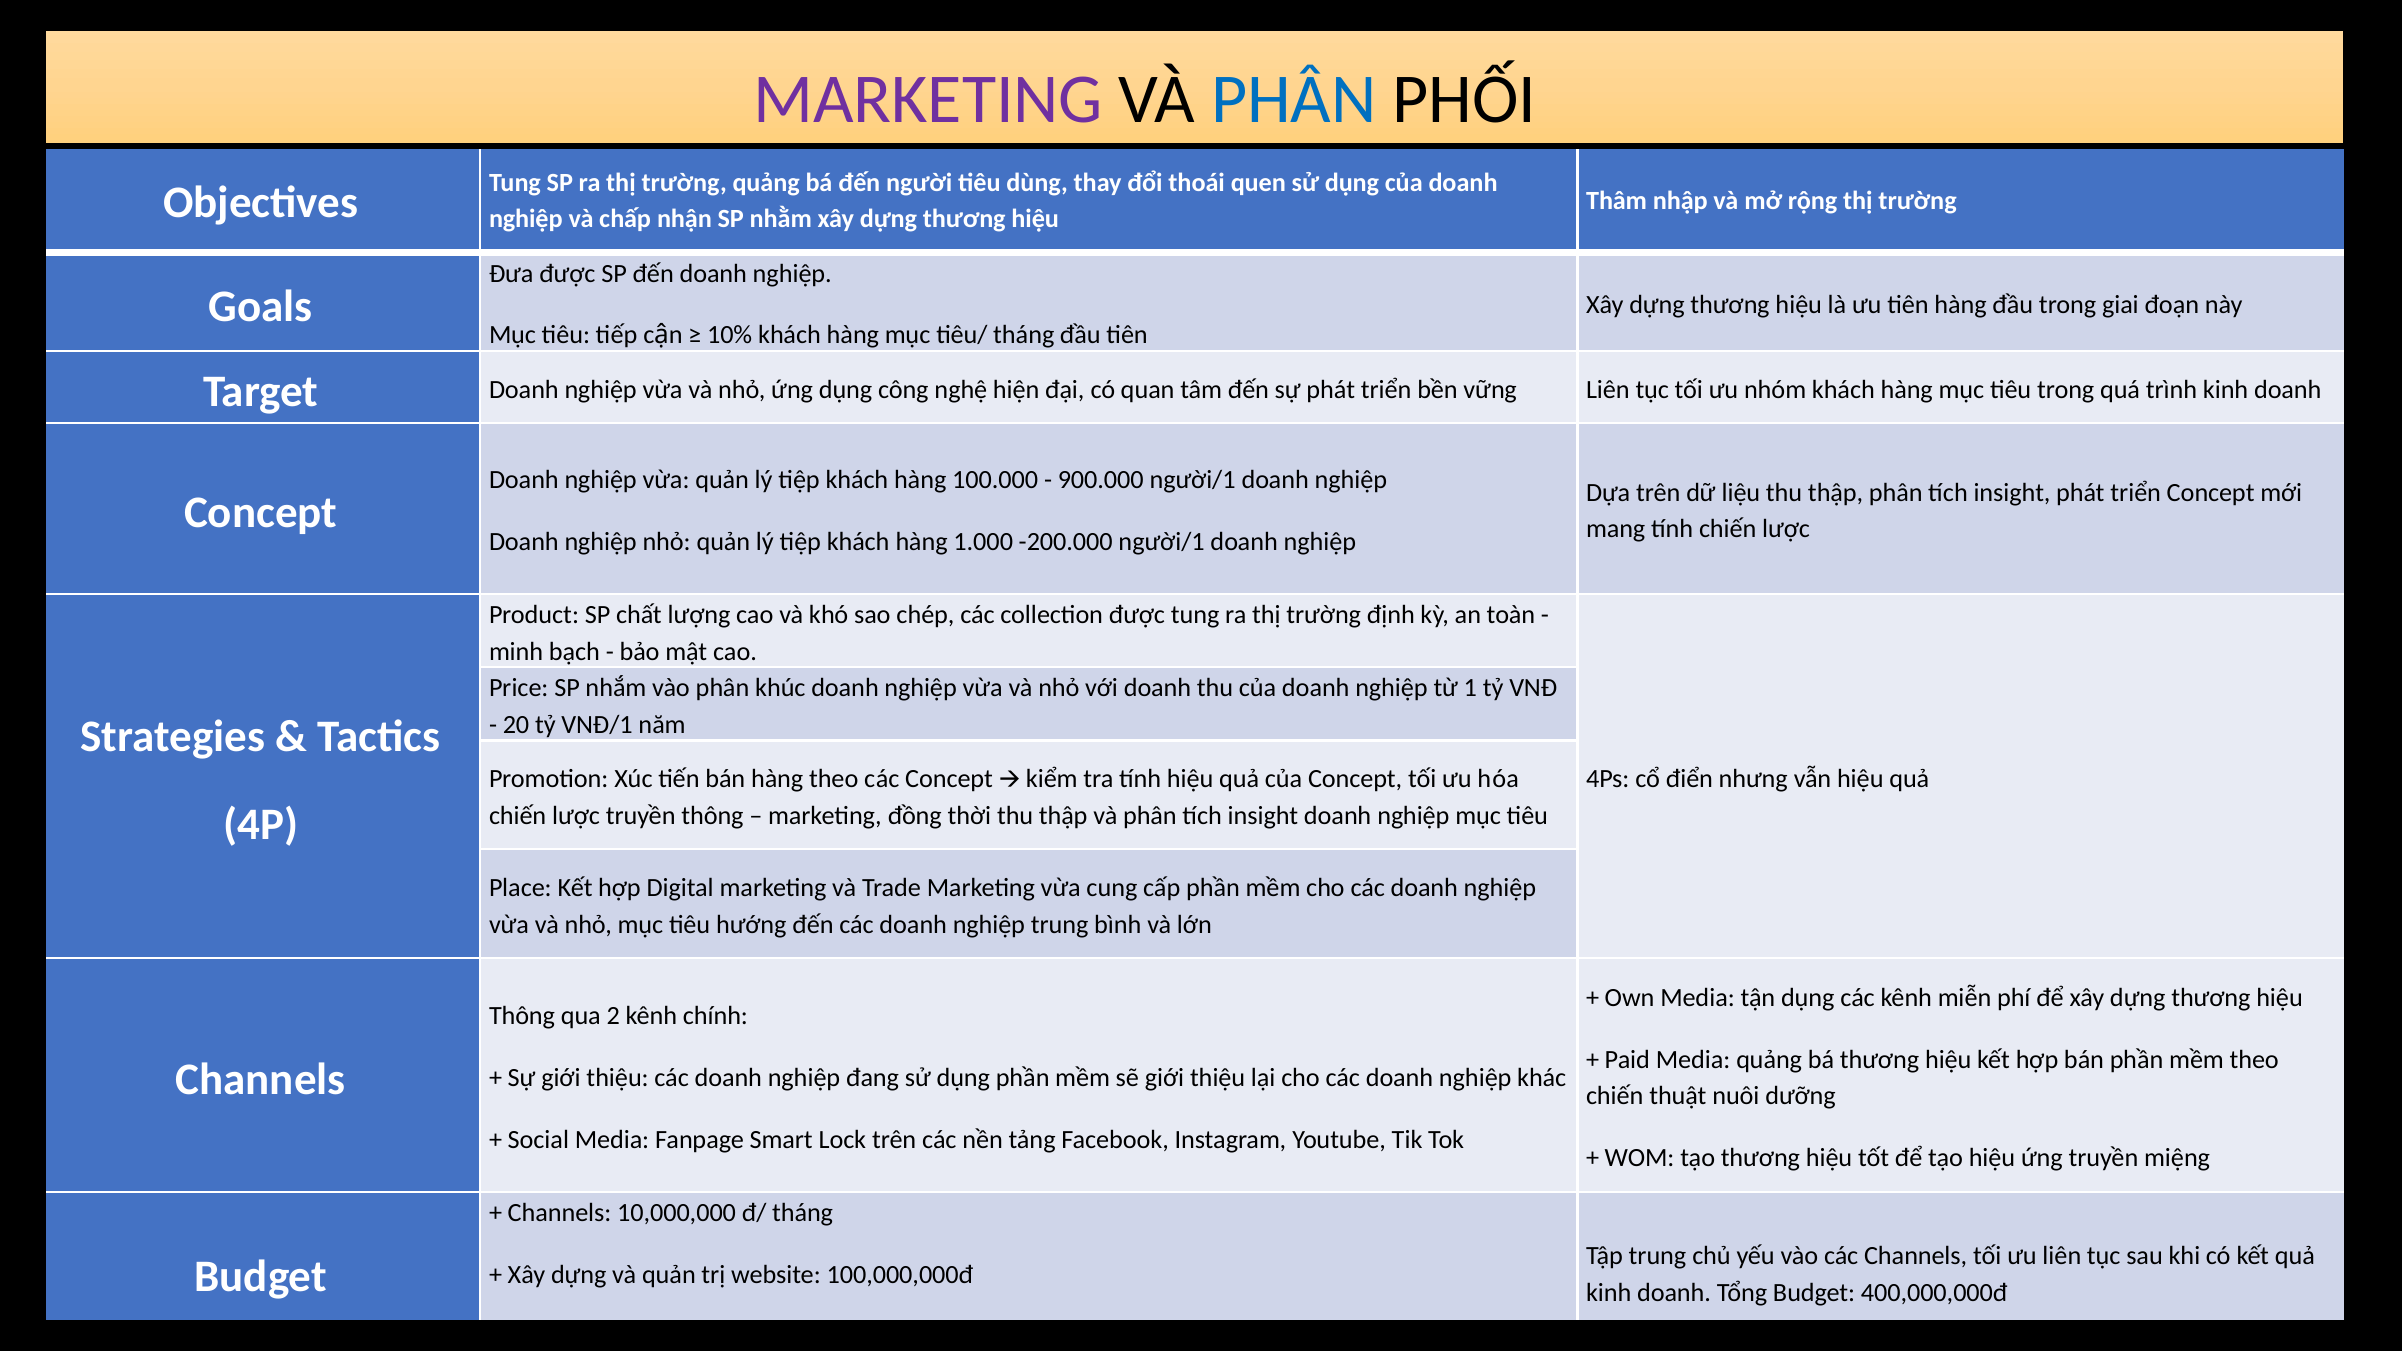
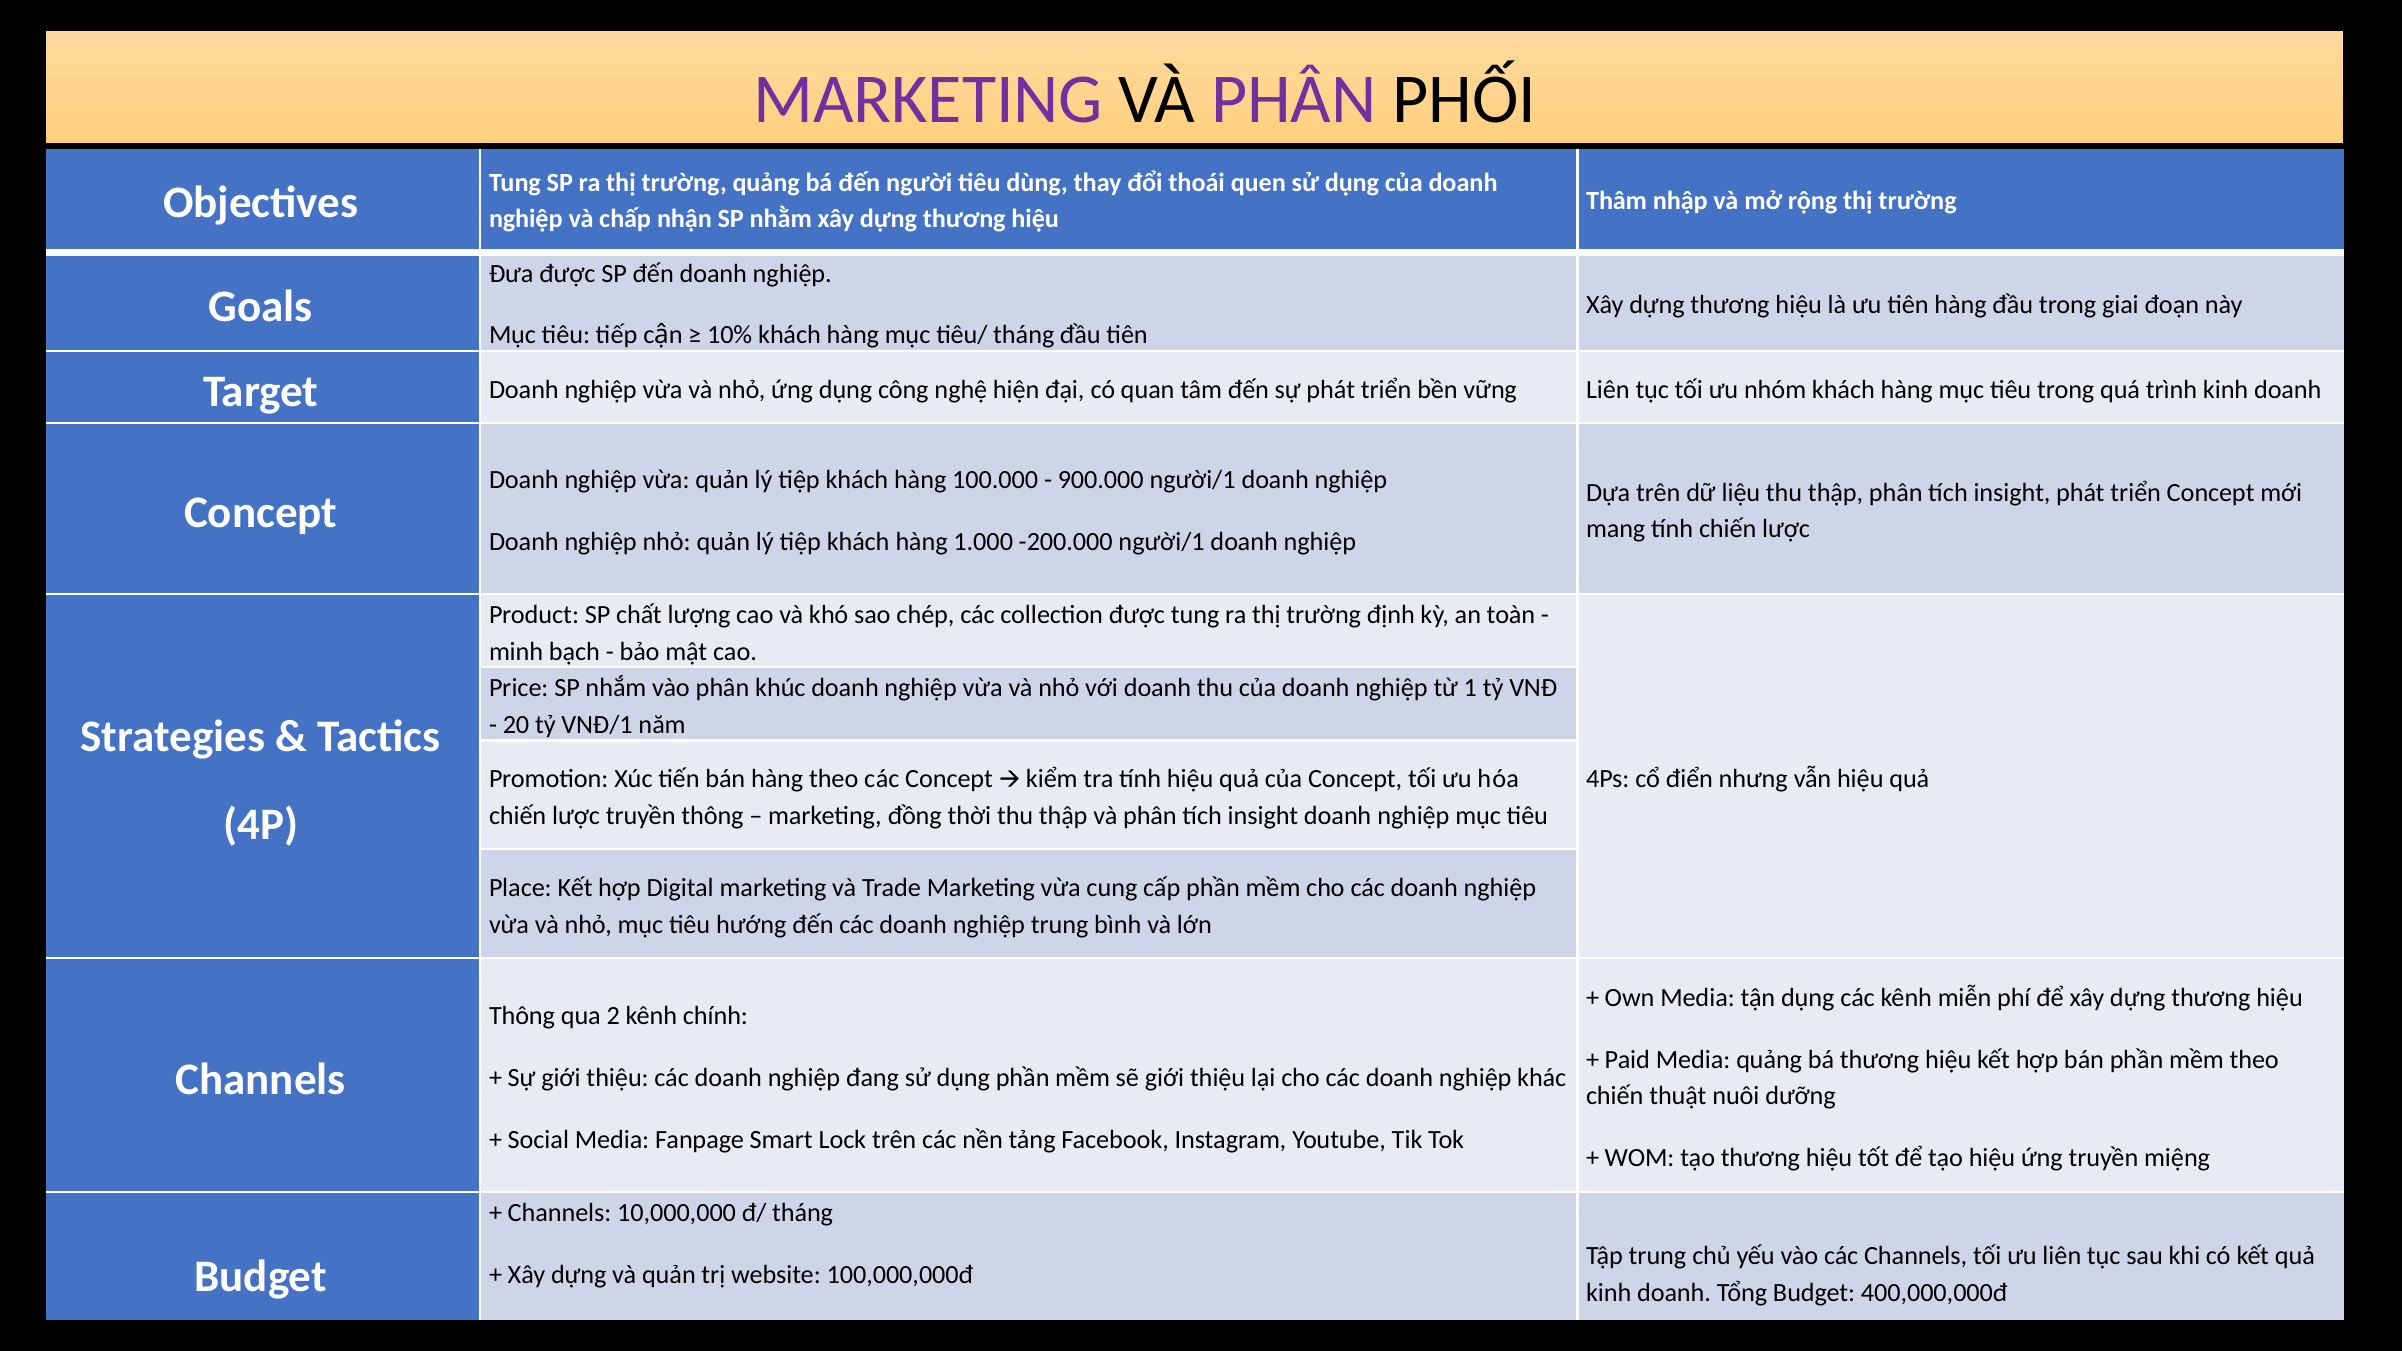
PHÂN at (1294, 99) colour: blue -> purple
